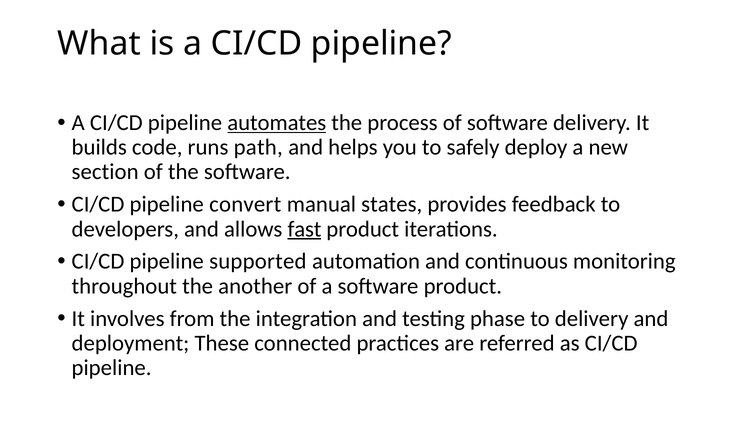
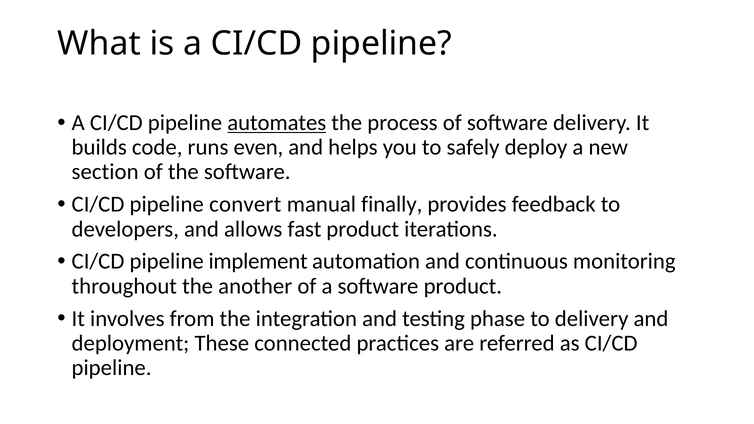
path: path -> even
states: states -> finally
fast underline: present -> none
supported: supported -> implement
